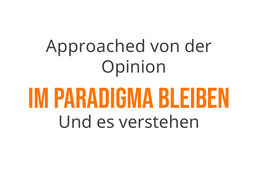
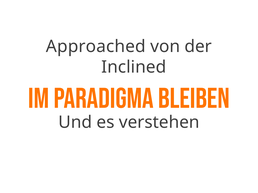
Opinion: Opinion -> Inclined
